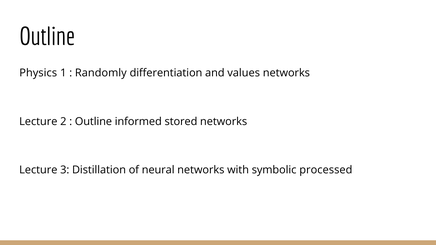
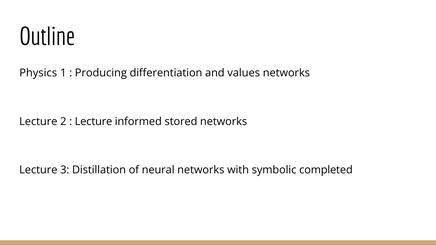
Randomly: Randomly -> Producing
Outline at (93, 122): Outline -> Lecture
processed: processed -> completed
